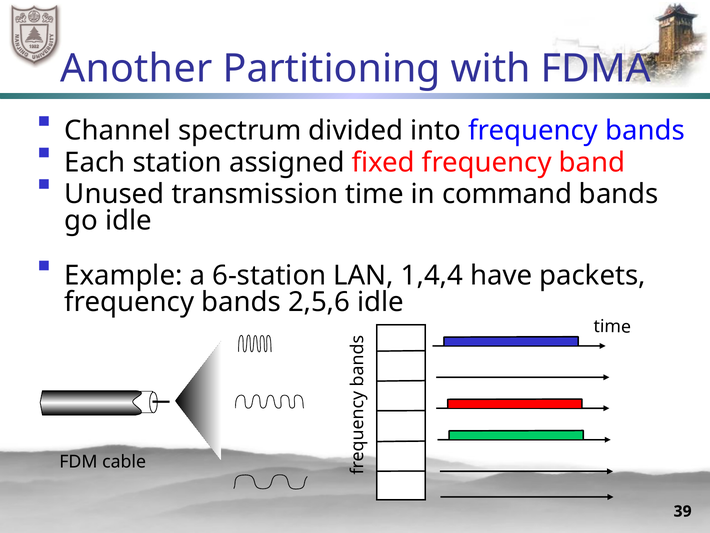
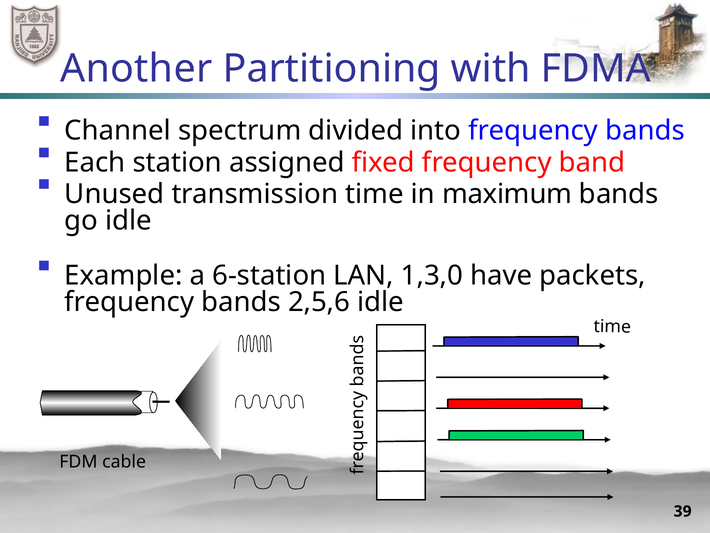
command: command -> maximum
1,4,4: 1,4,4 -> 1,3,0
